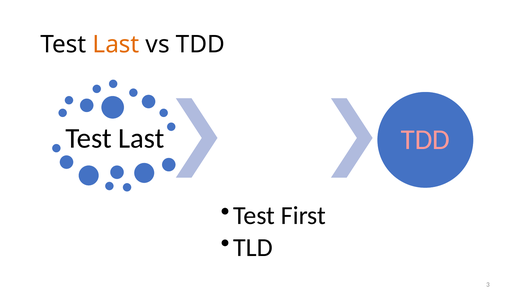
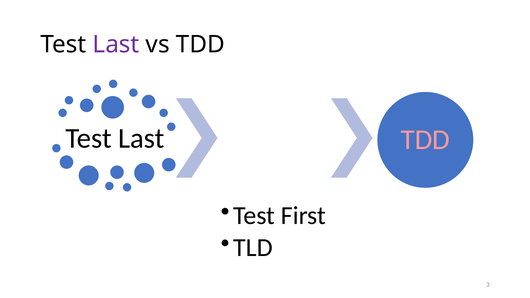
Last at (116, 45) colour: orange -> purple
